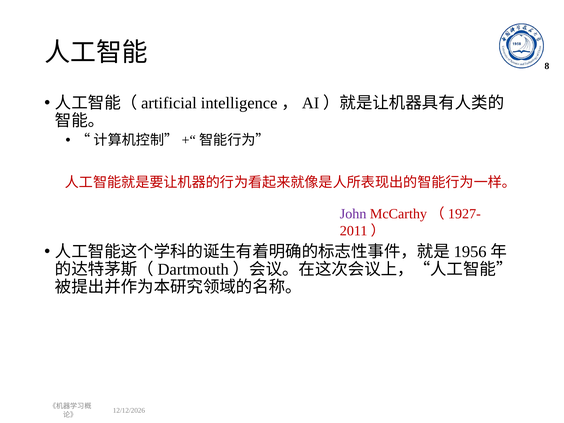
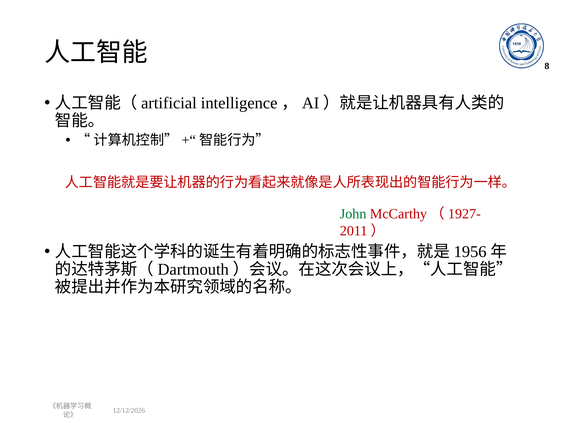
John colour: purple -> green
